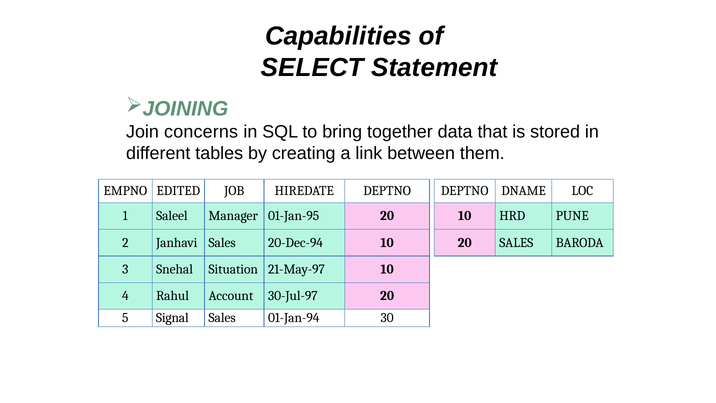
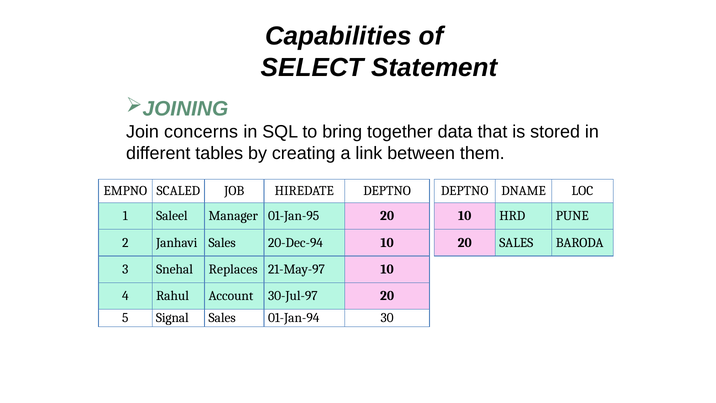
EDITED: EDITED -> SCALED
Situation: Situation -> Replaces
